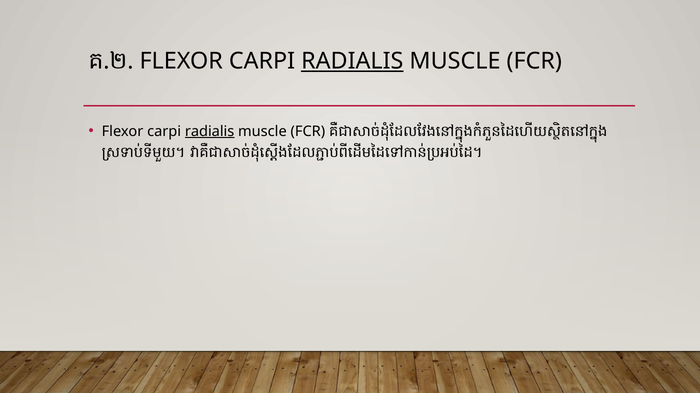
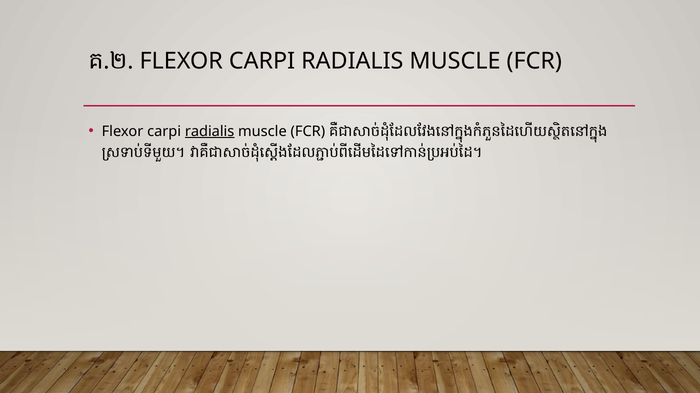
RADIALIS at (352, 61) underline: present -> none
